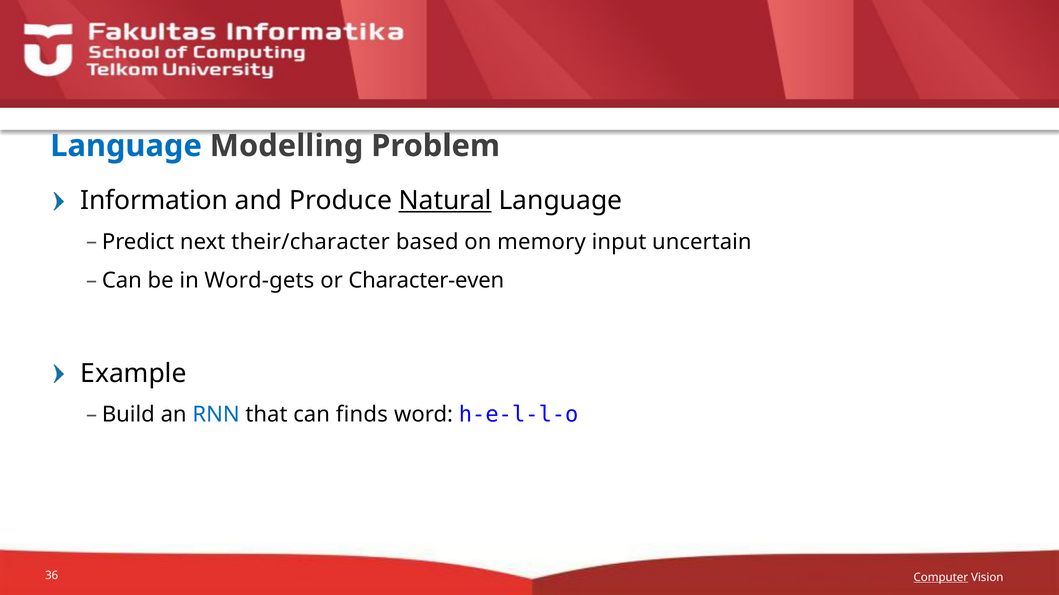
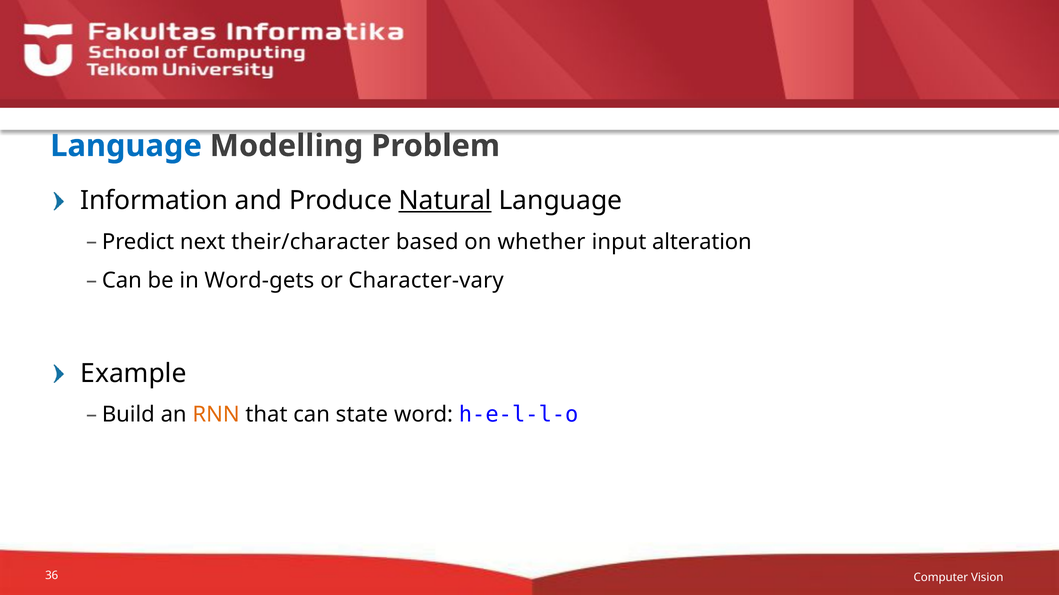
memory: memory -> whether
uncertain: uncertain -> alteration
Character-even: Character-even -> Character-vary
RNN colour: blue -> orange
finds: finds -> state
Computer underline: present -> none
